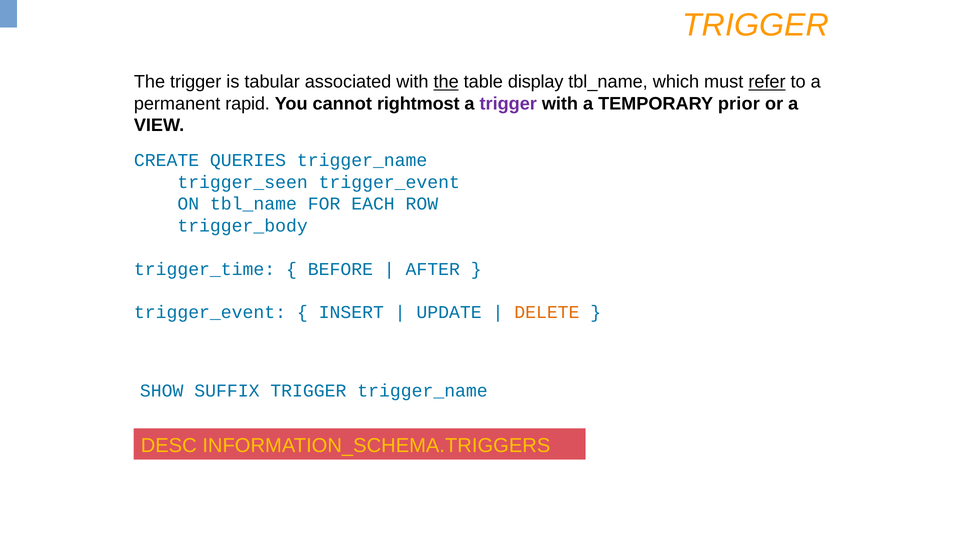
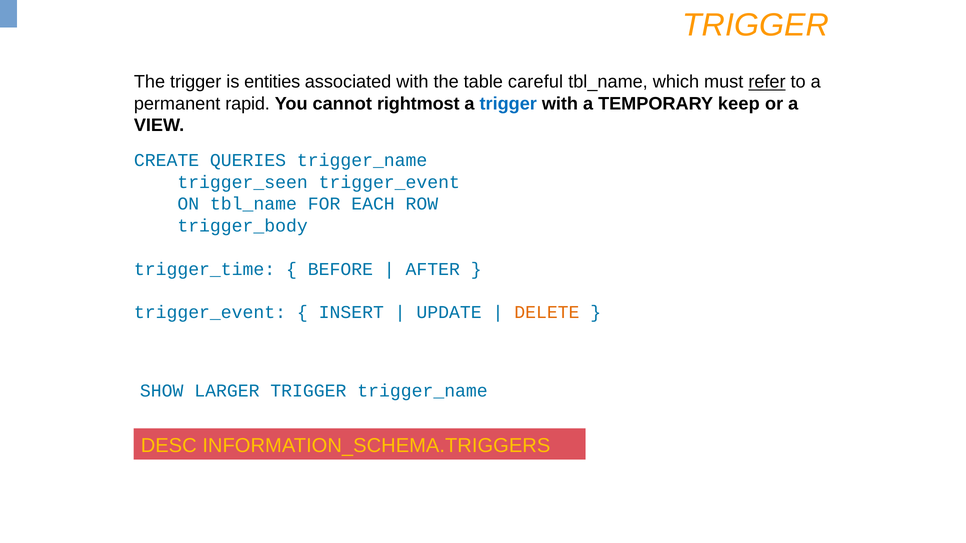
tabular: tabular -> entities
the at (446, 82) underline: present -> none
display: display -> careful
trigger at (508, 104) colour: purple -> blue
prior: prior -> keep
SUFFIX: SUFFIX -> LARGER
